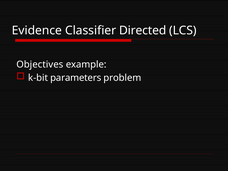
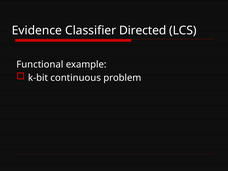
Objectives: Objectives -> Functional
parameters: parameters -> continuous
